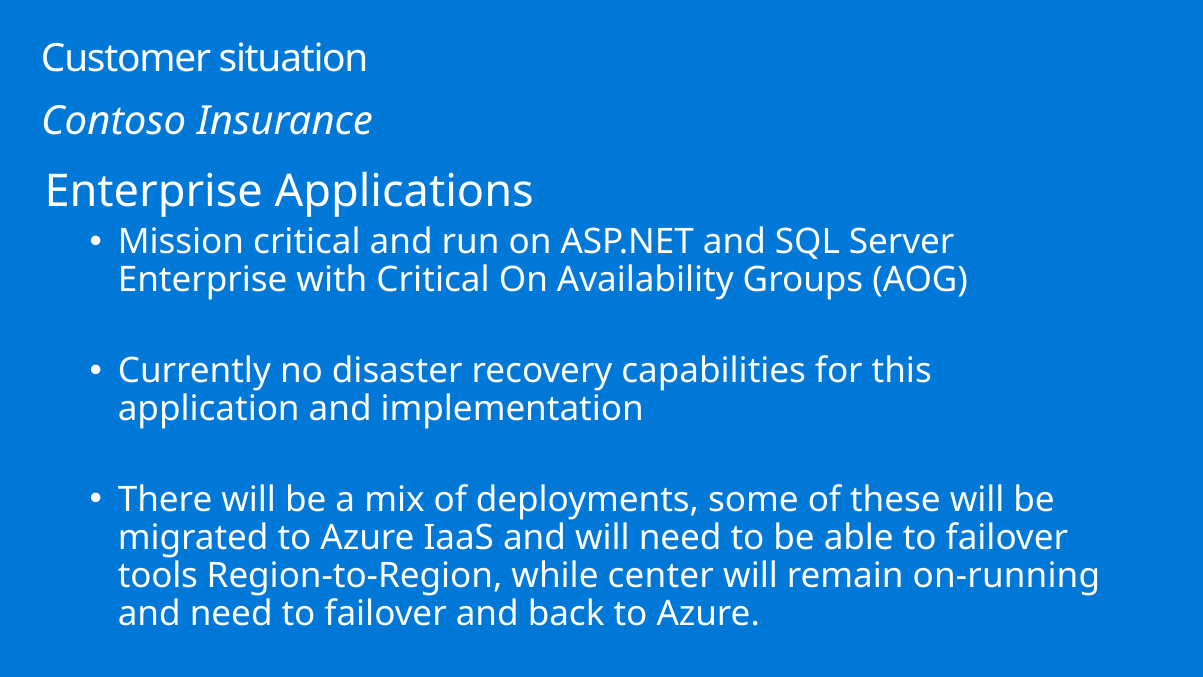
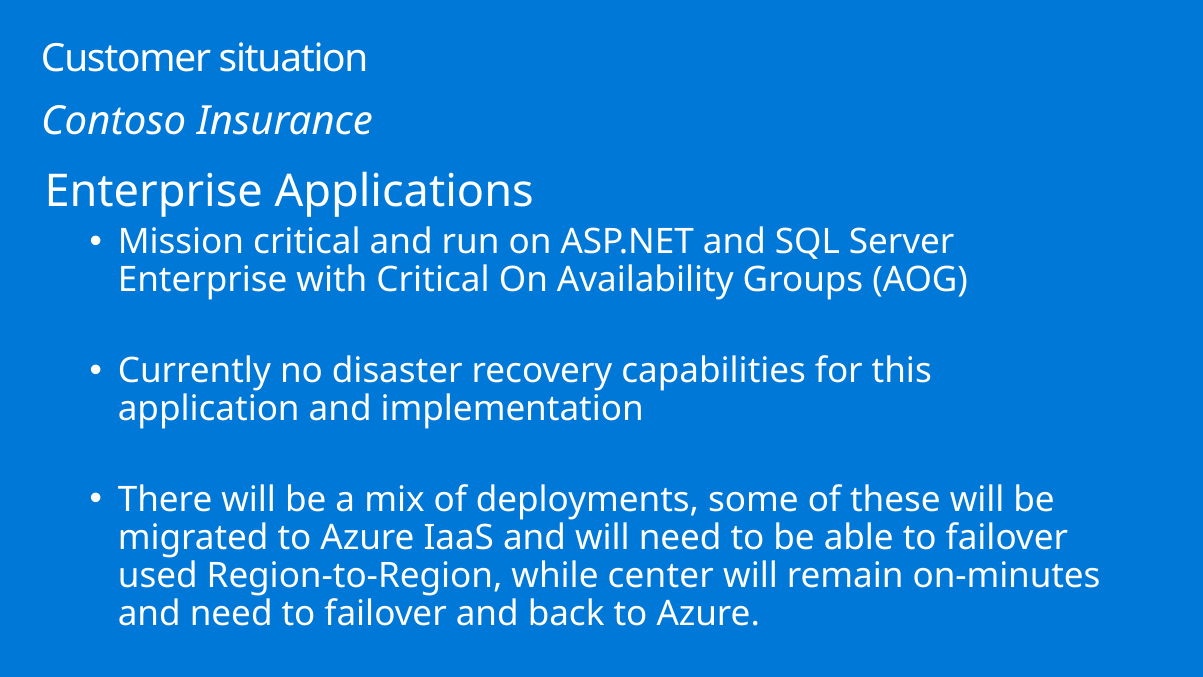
tools: tools -> used
on-running: on-running -> on-minutes
